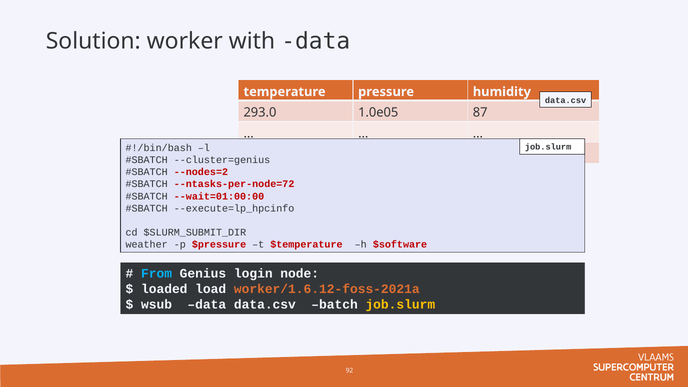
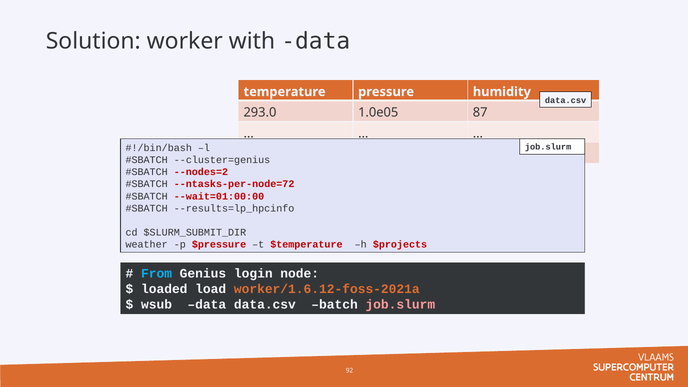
--execute=lp_hpcinfo: --execute=lp_hpcinfo -> --results=lp_hpcinfo
$software: $software -> $projects
job.slurm at (400, 305) colour: yellow -> pink
